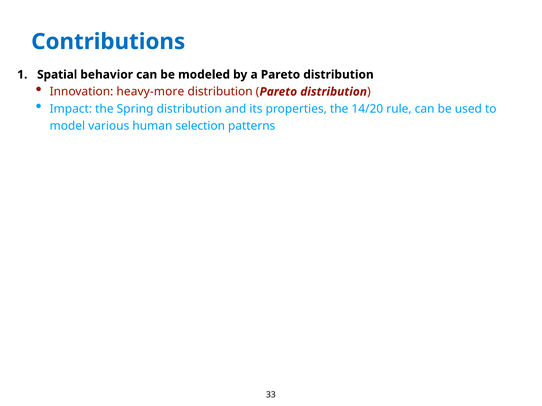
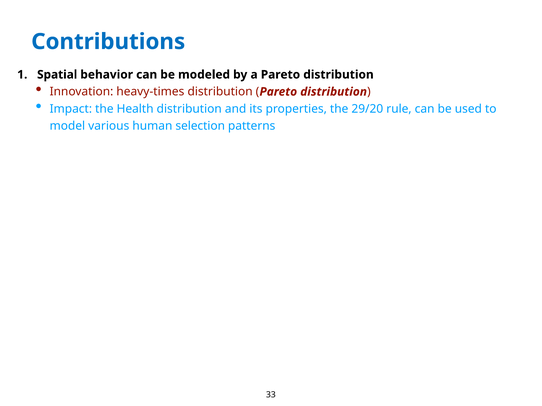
heavy-more: heavy-more -> heavy-times
Spring: Spring -> Health
14/20: 14/20 -> 29/20
